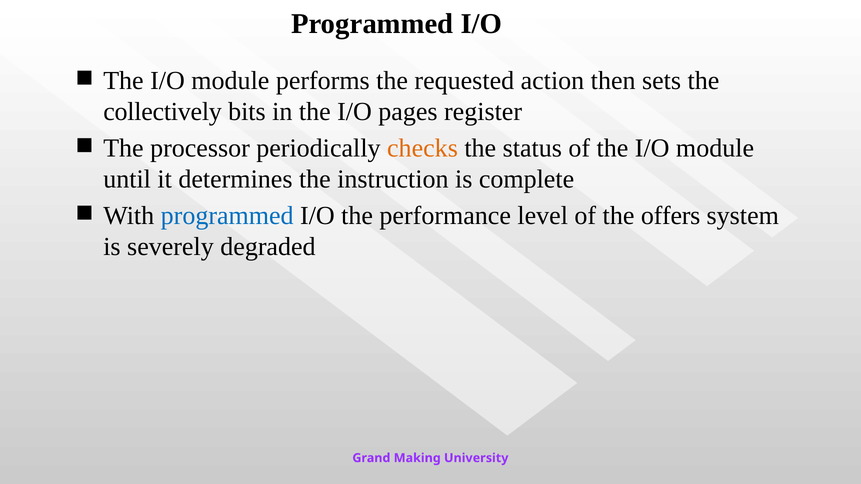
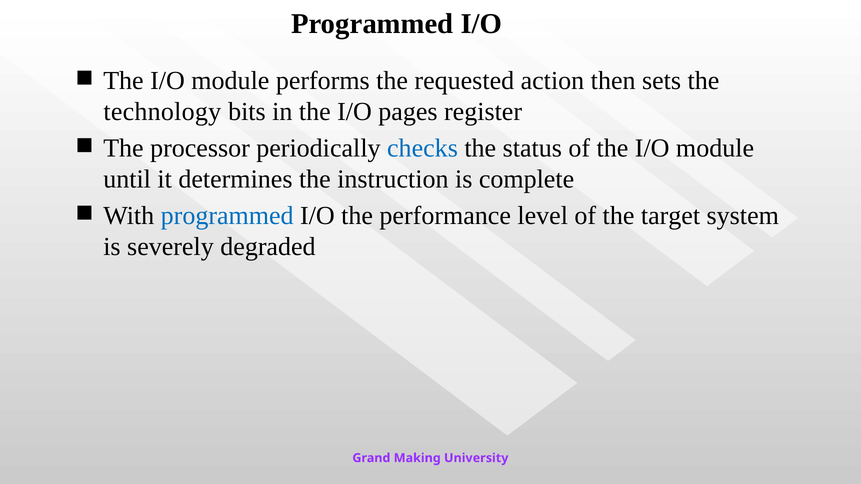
collectively: collectively -> technology
checks colour: orange -> blue
offers: offers -> target
